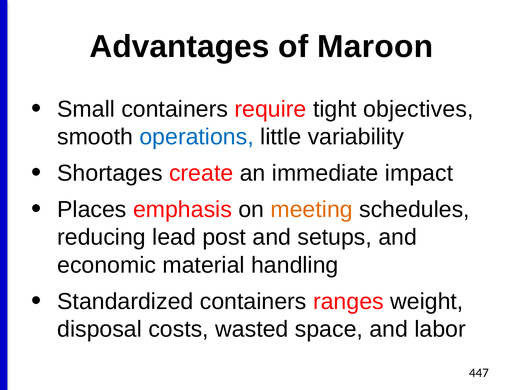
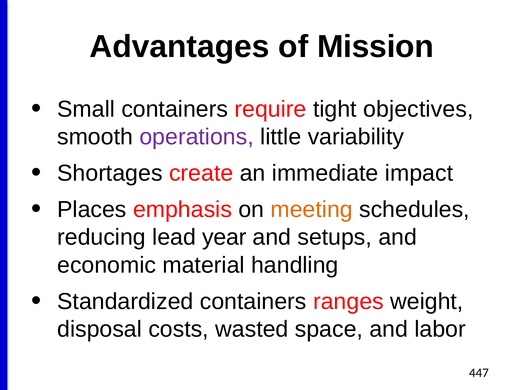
Maroon: Maroon -> Mission
operations colour: blue -> purple
post: post -> year
